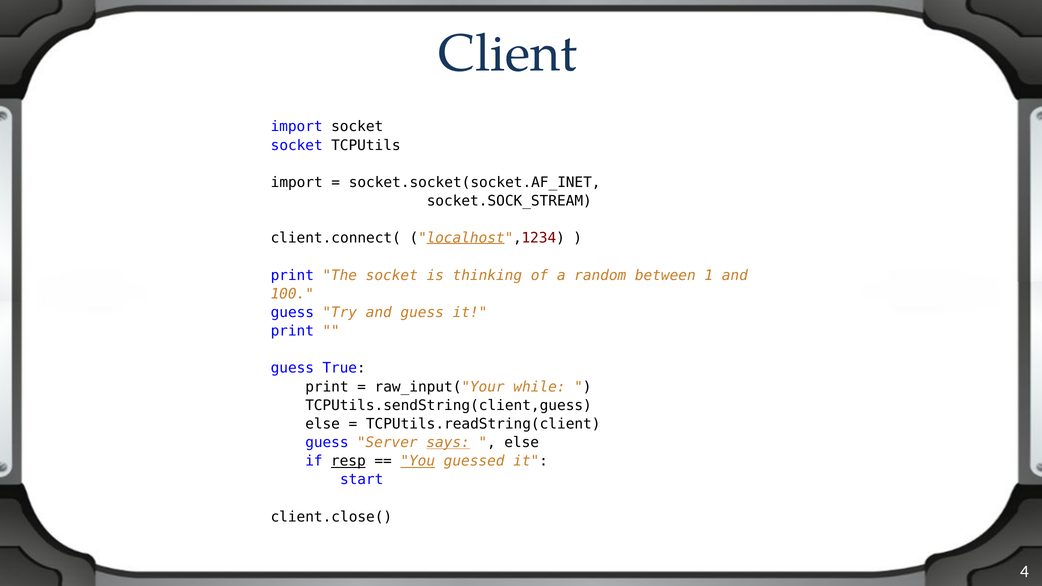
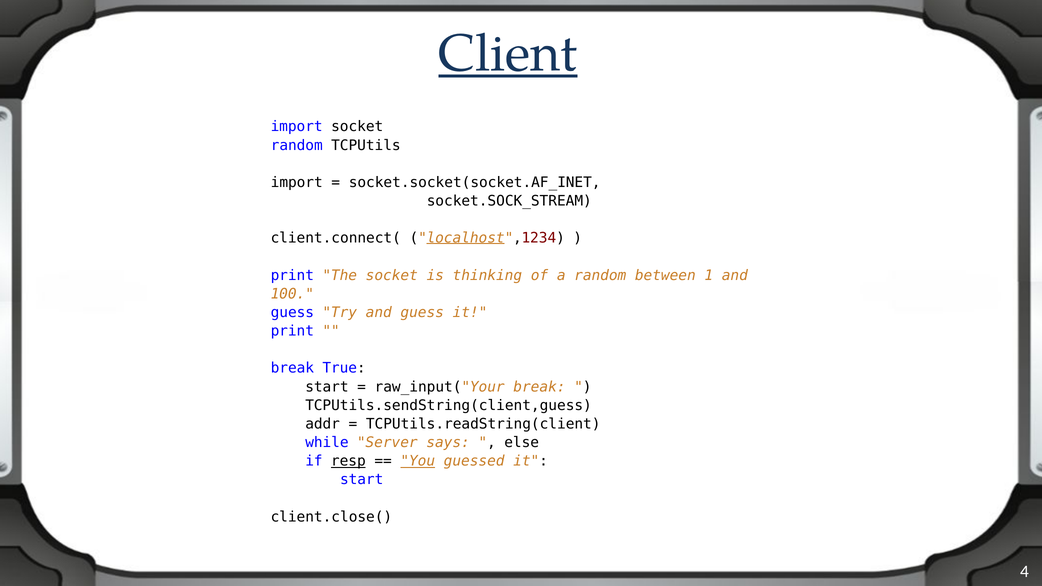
Client underline: none -> present
socket at (297, 145): socket -> random
guess at (292, 368): guess -> break
print at (327, 387): print -> start
raw_input("Your while: while -> break
else at (323, 424): else -> addr
guess at (327, 443): guess -> while
says underline: present -> none
